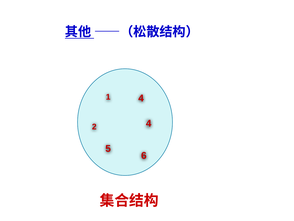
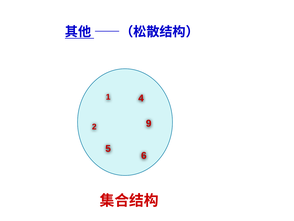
2 4: 4 -> 9
